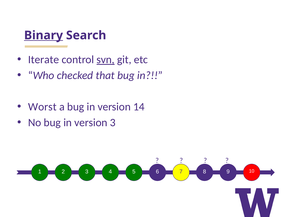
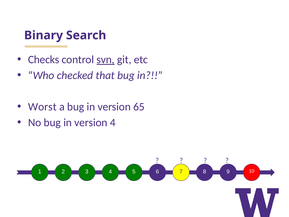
Binary underline: present -> none
Iterate: Iterate -> Checks
14: 14 -> 65
version 3: 3 -> 4
